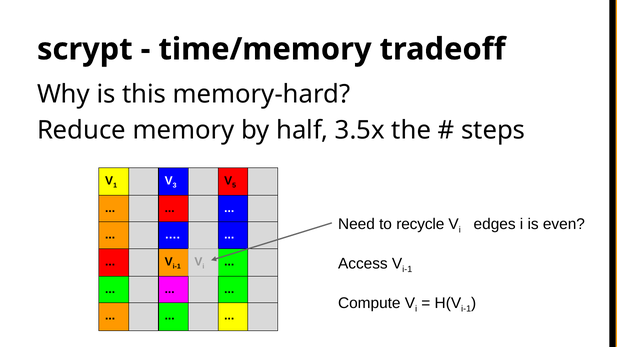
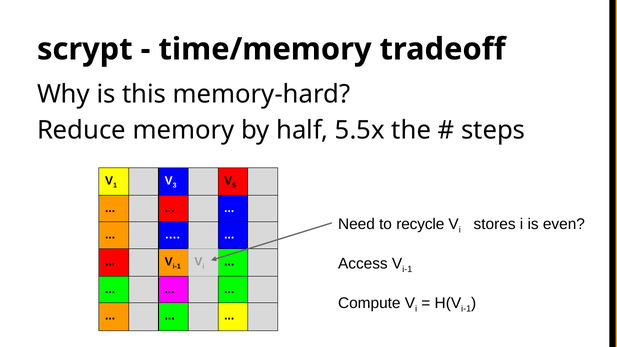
3.5x: 3.5x -> 5.5x
edges: edges -> stores
